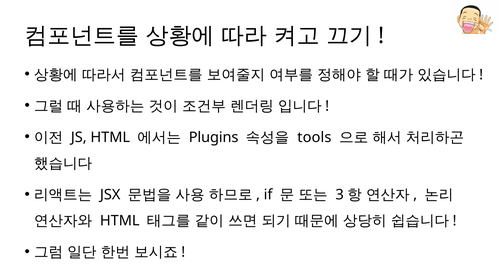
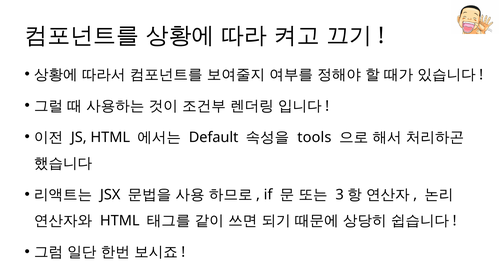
Plugins: Plugins -> Default
